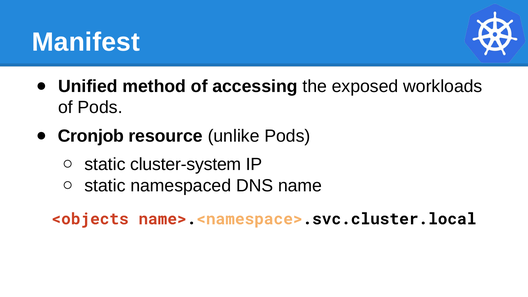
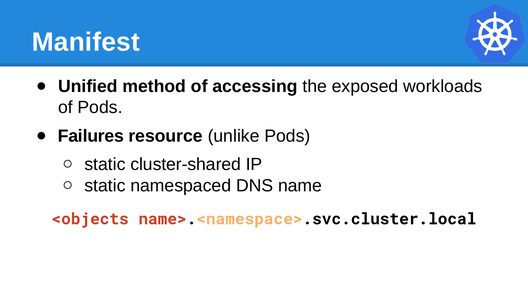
Cronjob: Cronjob -> Failures
cluster-system: cluster-system -> cluster-shared
